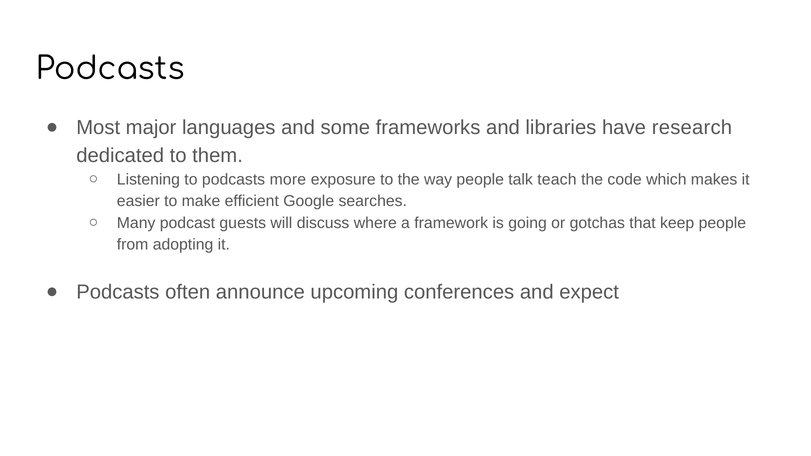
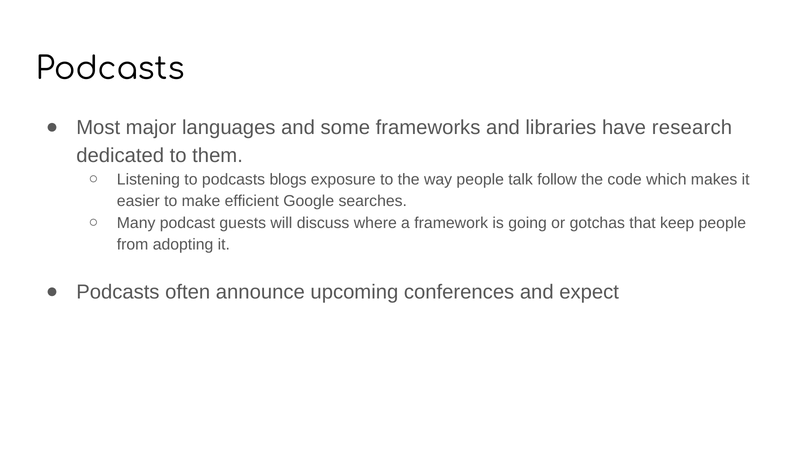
more: more -> blogs
teach: teach -> follow
